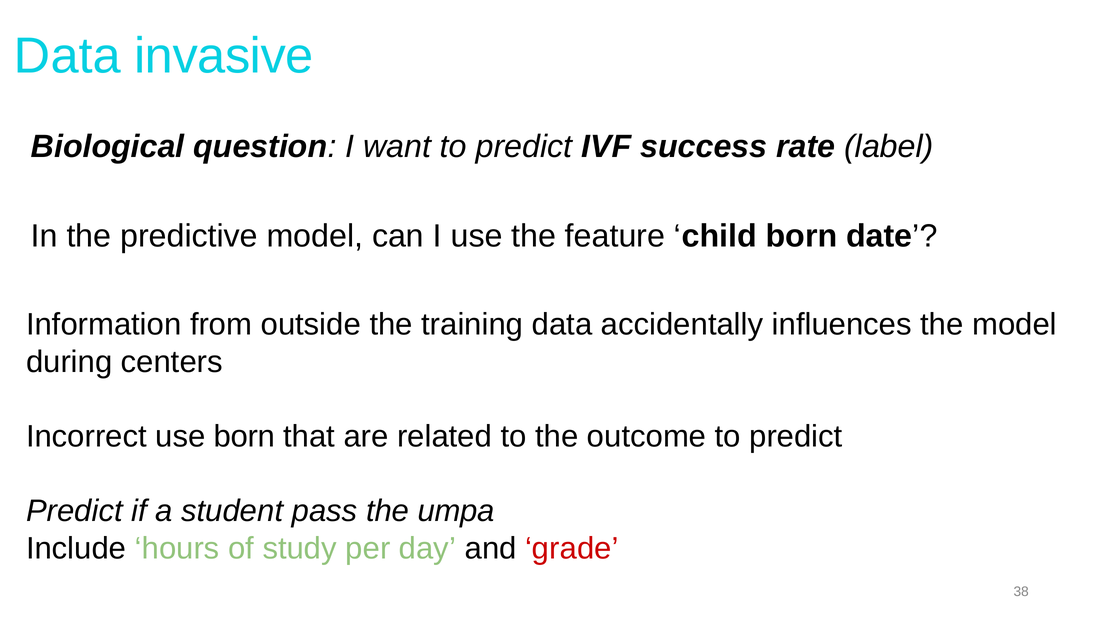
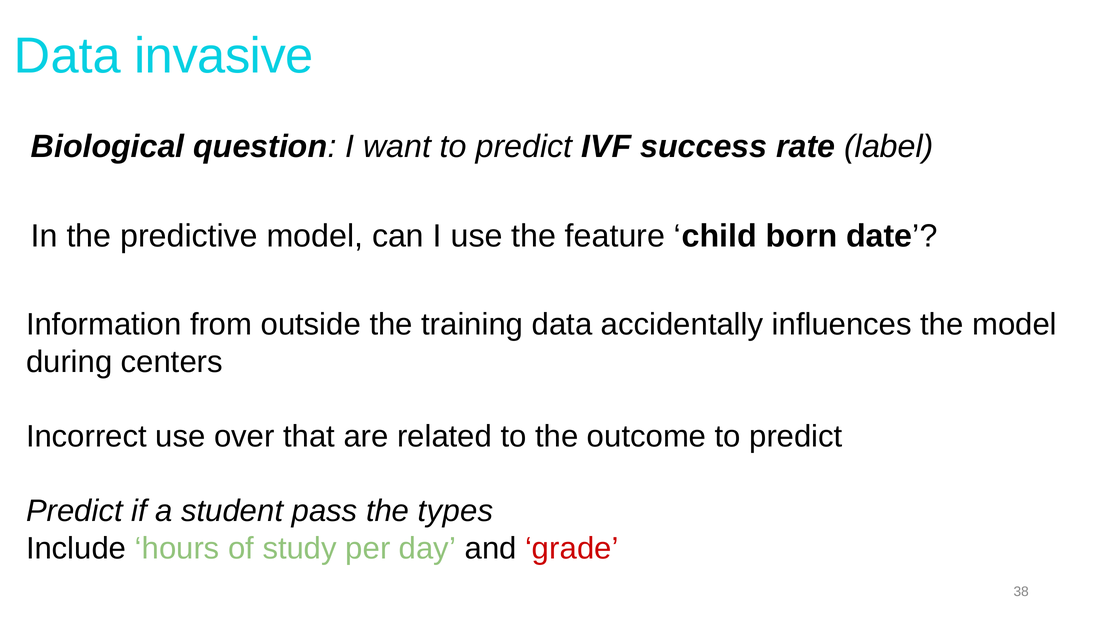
use born: born -> over
umpa: umpa -> types
